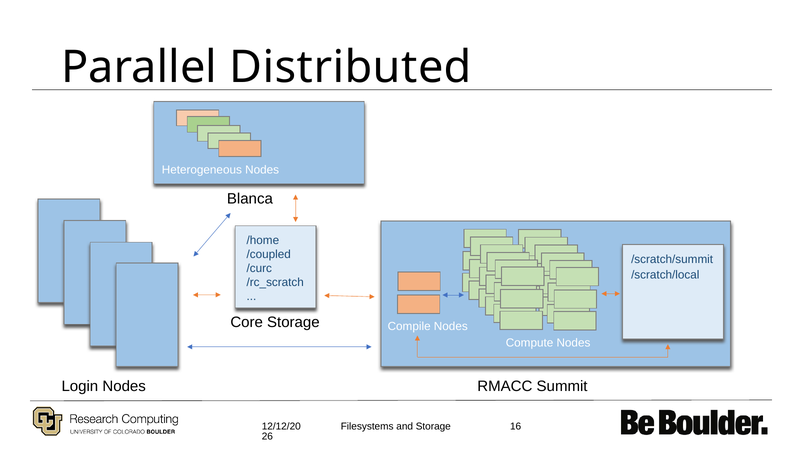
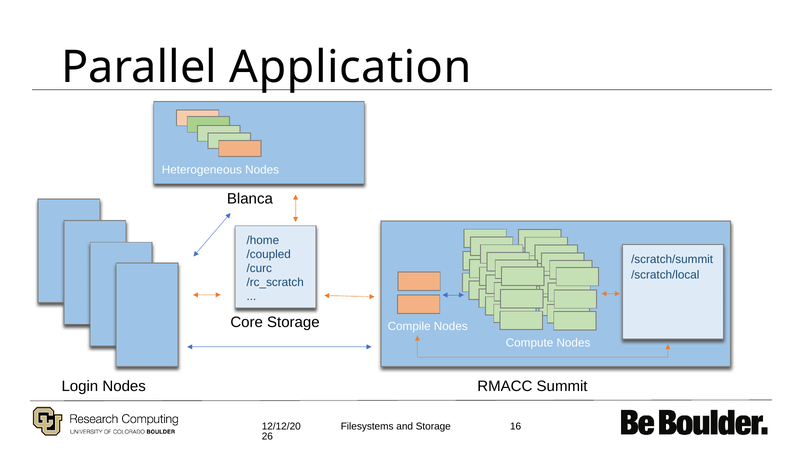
Distributed: Distributed -> Application
